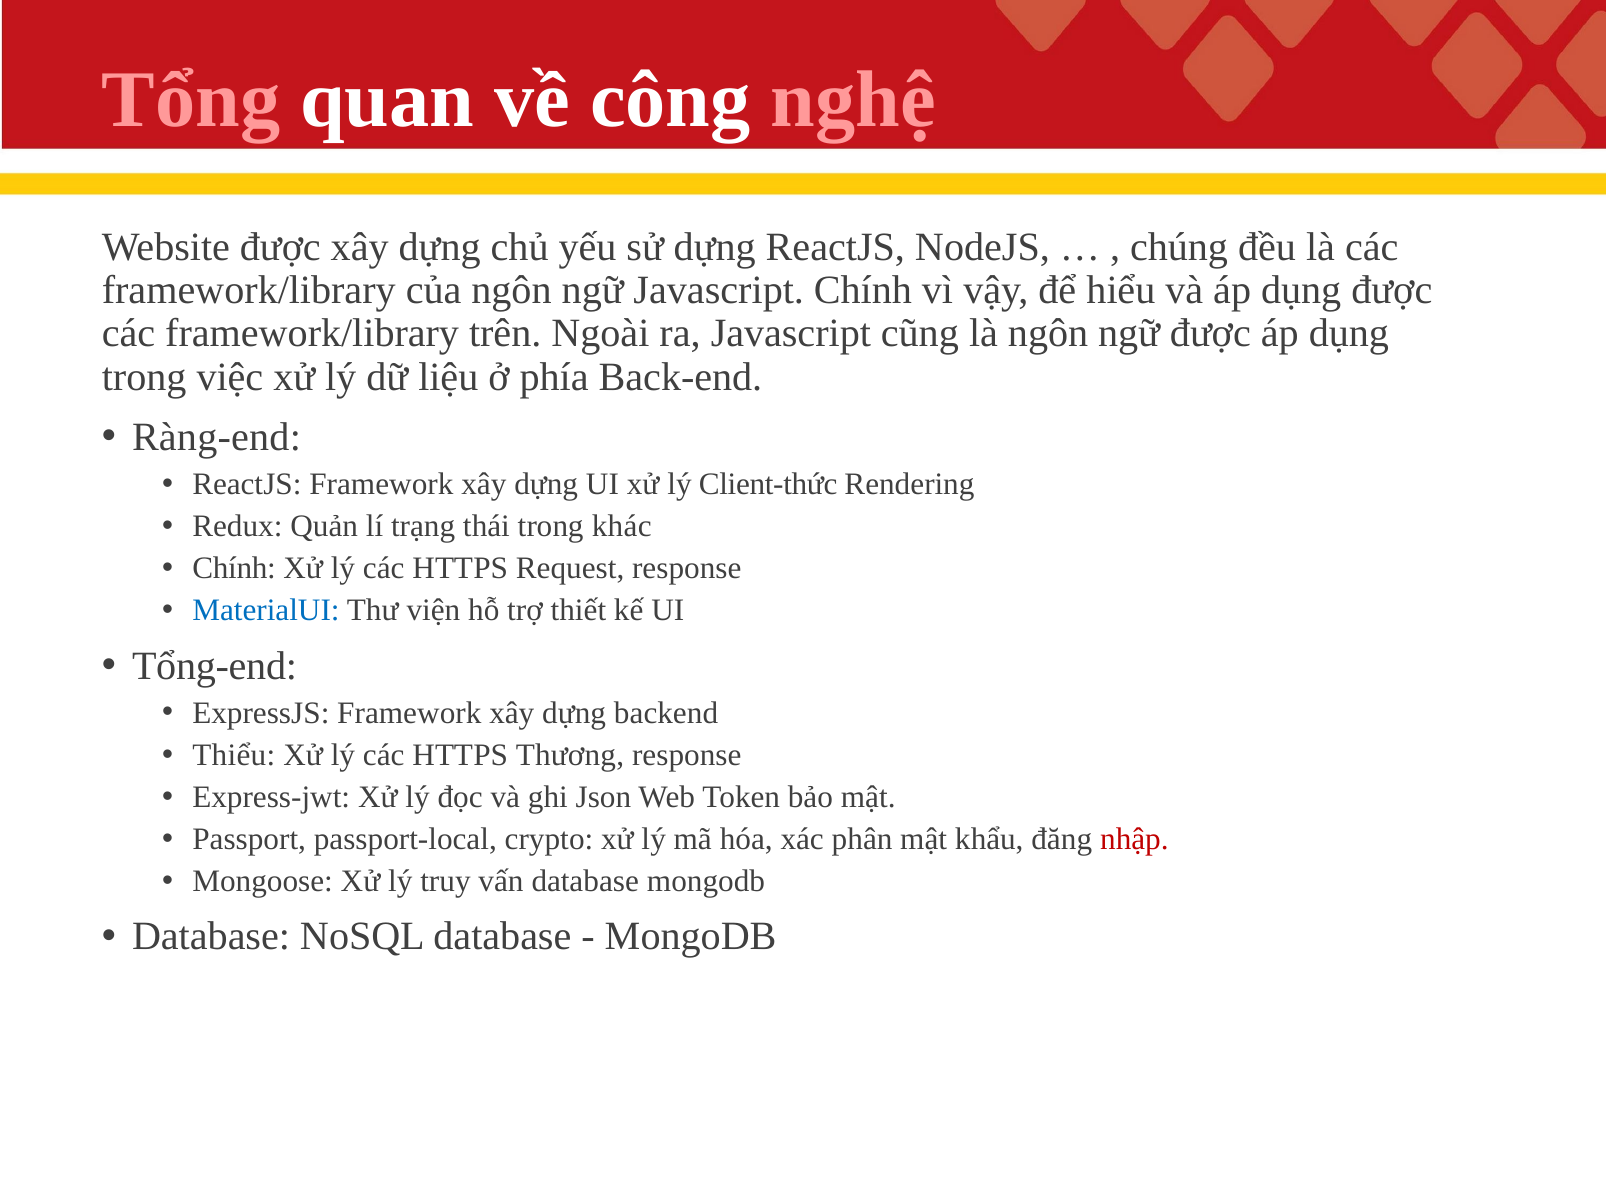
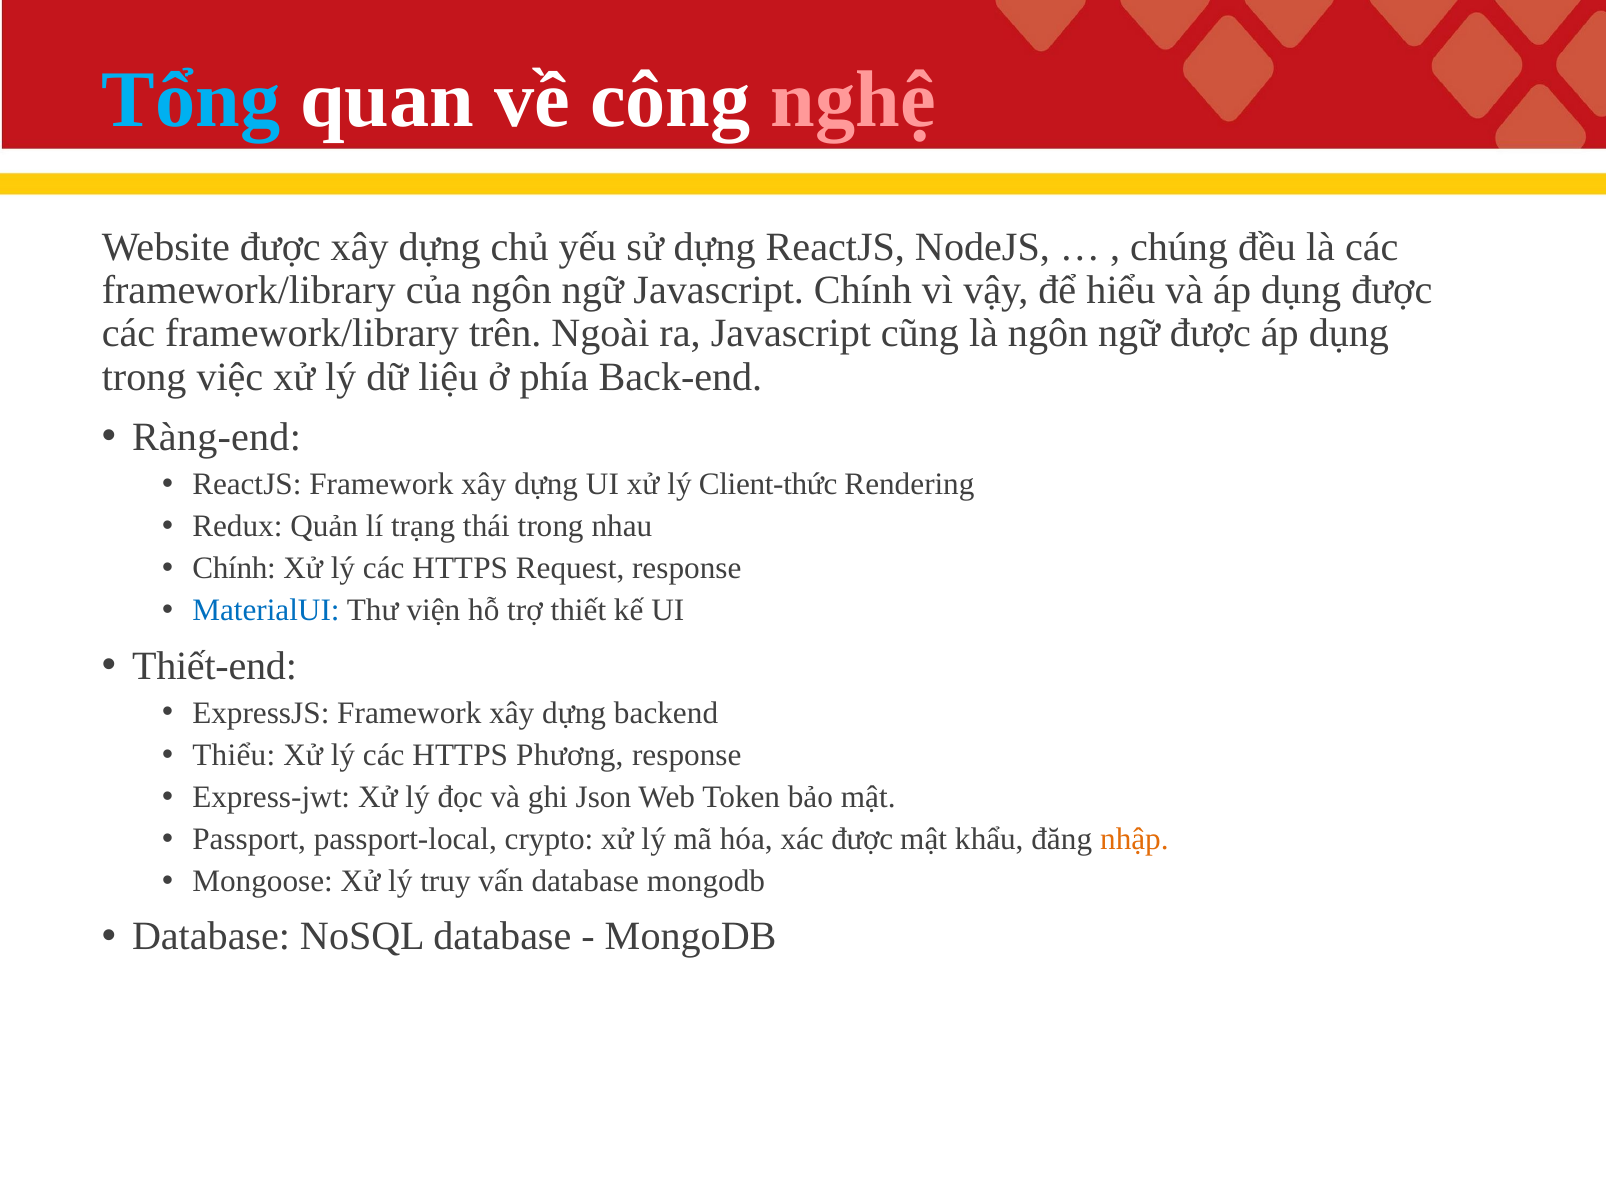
Tổng colour: pink -> light blue
khác: khác -> nhau
Tổng-end: Tổng-end -> Thiết-end
Thương: Thương -> Phương
xác phân: phân -> được
nhập colour: red -> orange
